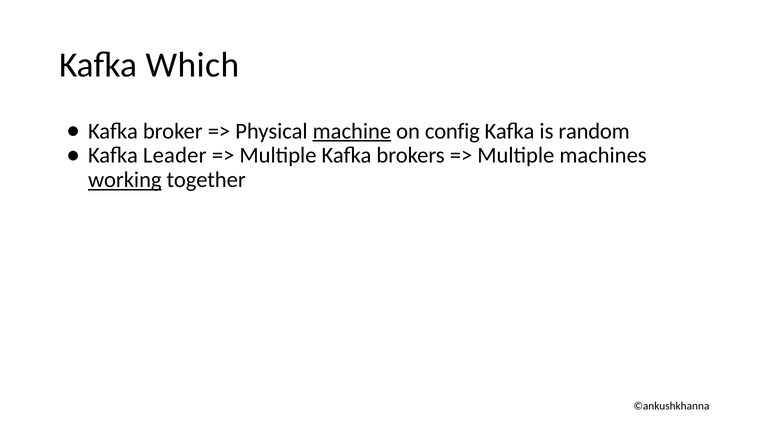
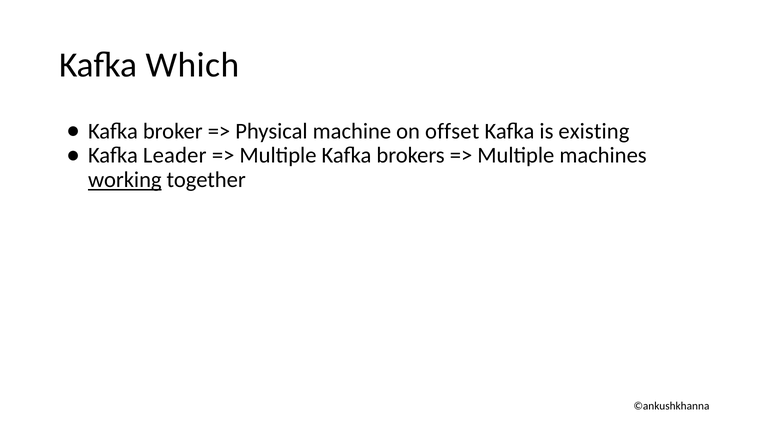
machine underline: present -> none
config: config -> offset
random: random -> existing
